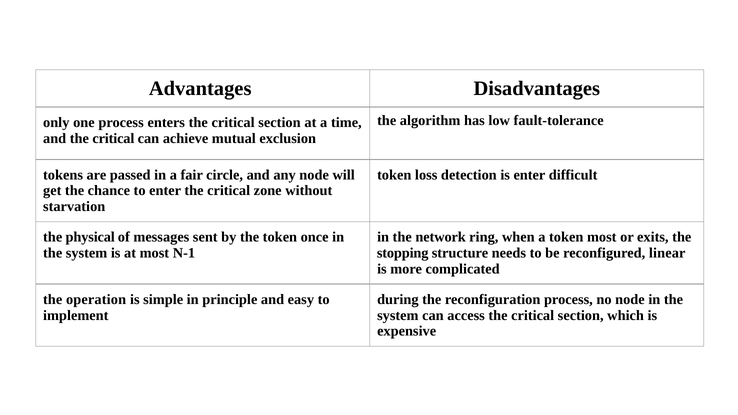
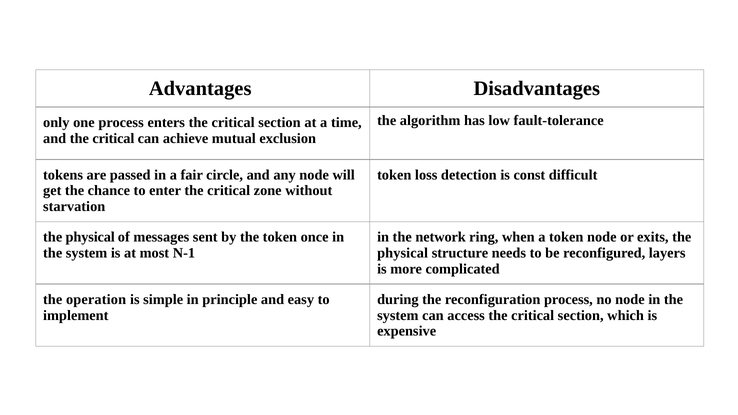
is enter: enter -> const
token most: most -> node
stopping at (403, 253): stopping -> physical
linear: linear -> layers
